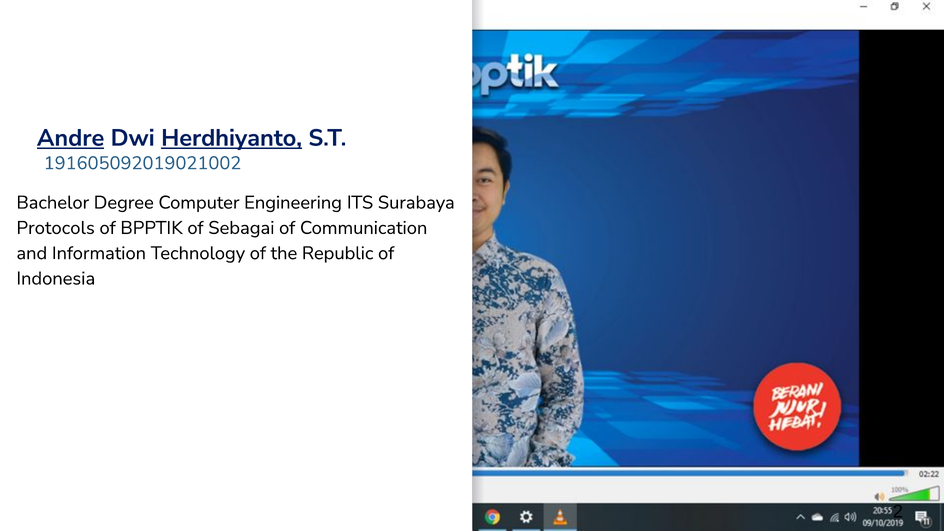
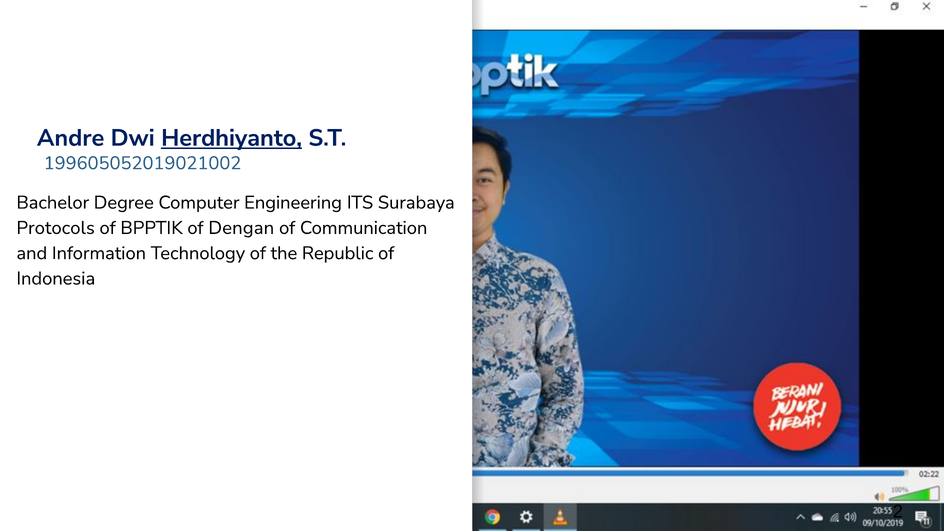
Andre underline: present -> none
191605092019021002: 191605092019021002 -> 199605052019021002
Sebagai: Sebagai -> Dengan
